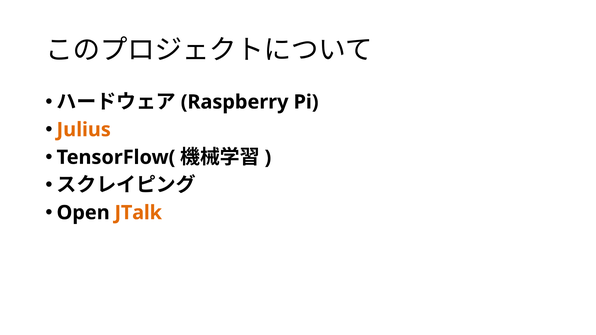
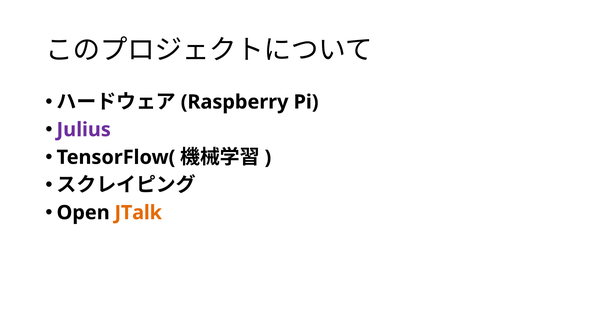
Julius colour: orange -> purple
